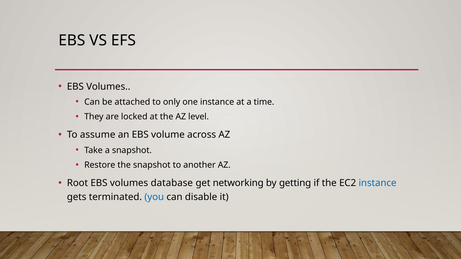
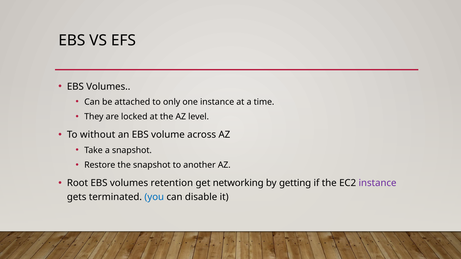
assume: assume -> without
database: database -> retention
instance at (378, 183) colour: blue -> purple
